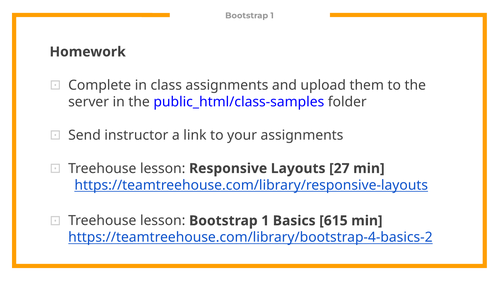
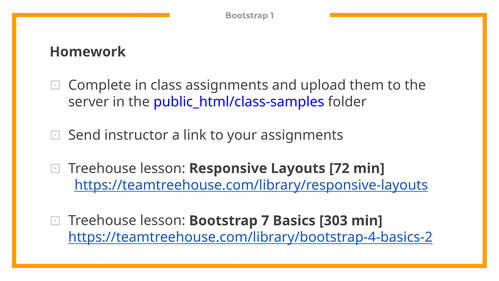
27: 27 -> 72
lesson Bootstrap 1: 1 -> 7
615: 615 -> 303
